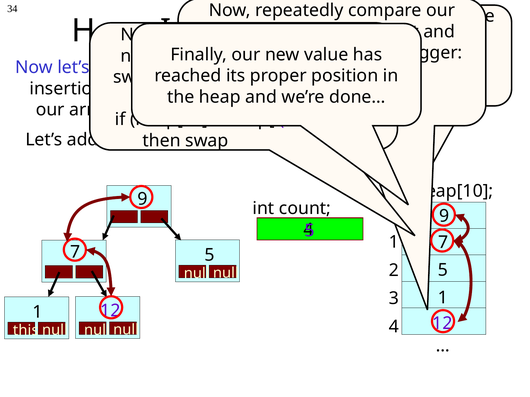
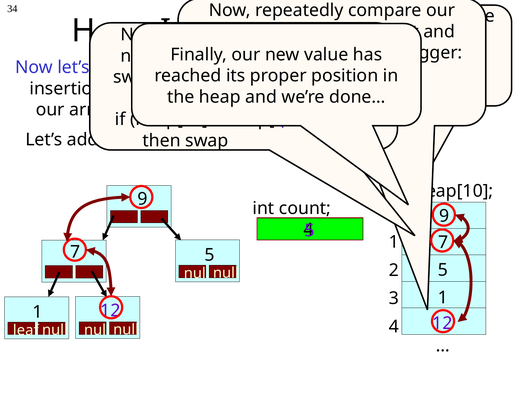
this: this -> leaf
